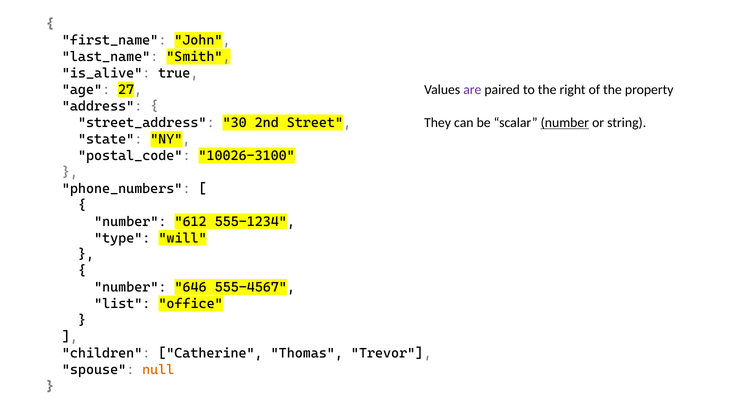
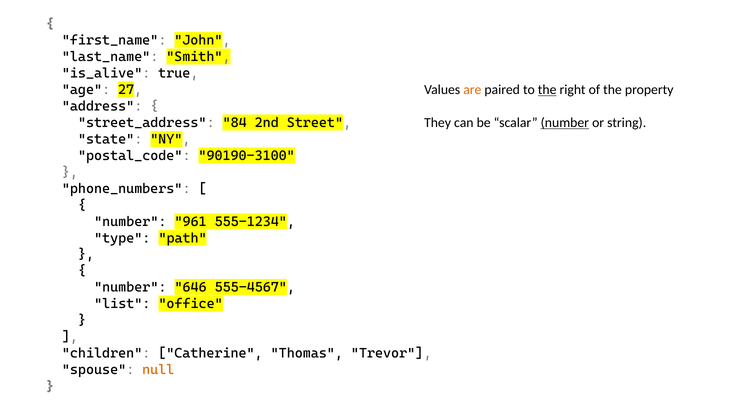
are colour: purple -> orange
the at (547, 90) underline: none -> present
30: 30 -> 84
10026-3100: 10026-3100 -> 90190-3100
612: 612 -> 961
will: will -> path
